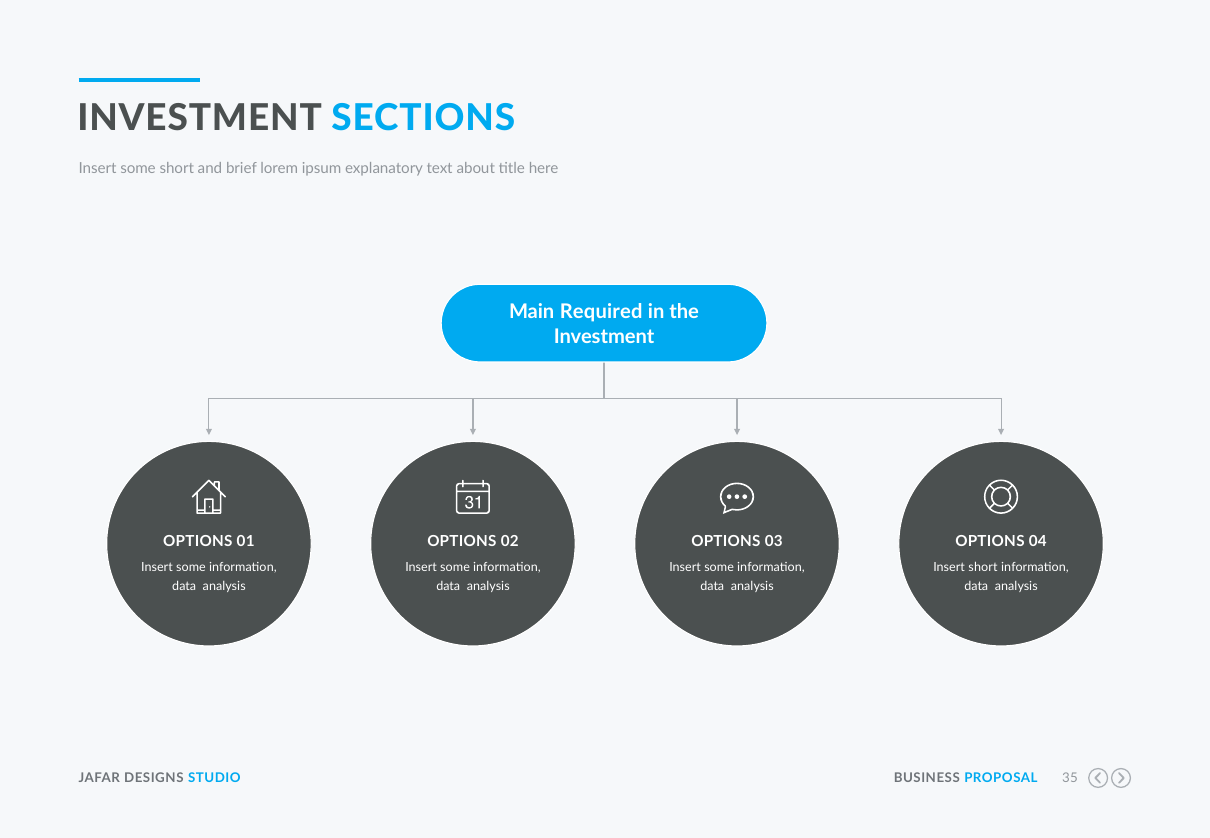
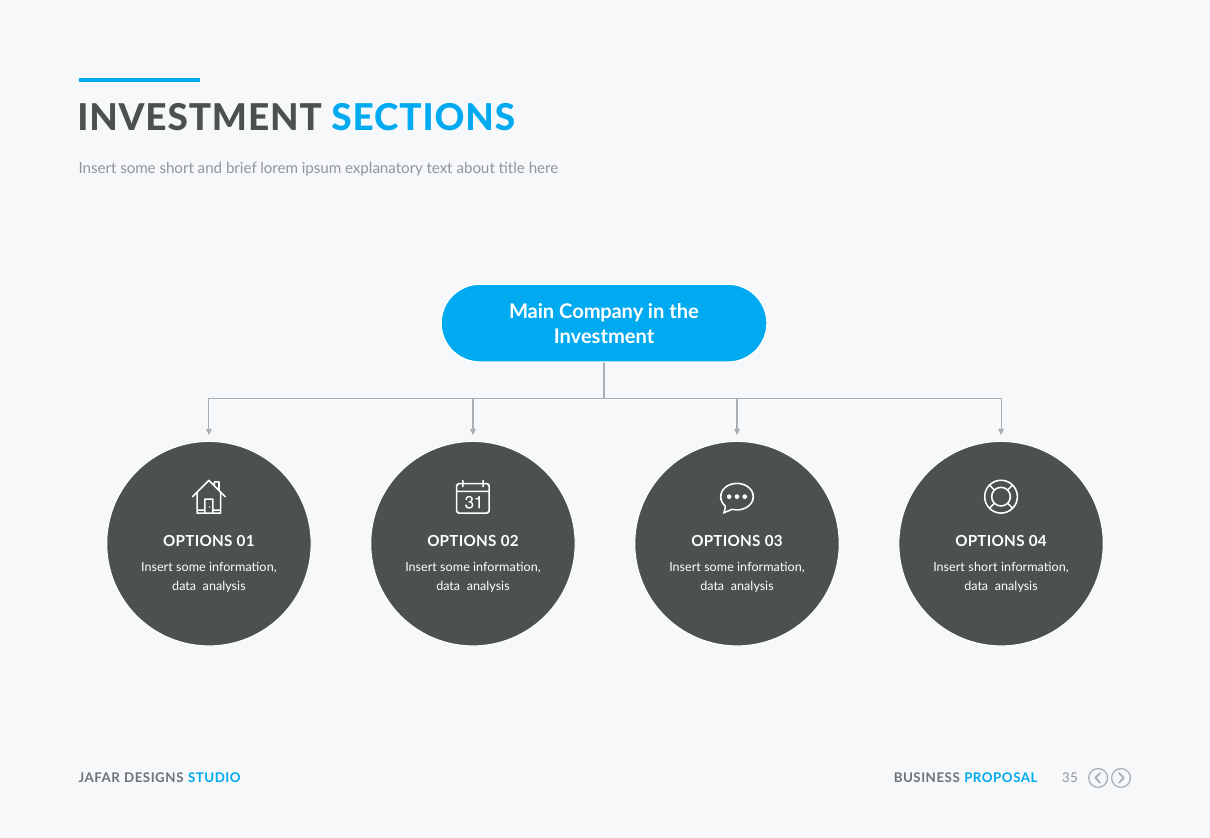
Required: Required -> Company
